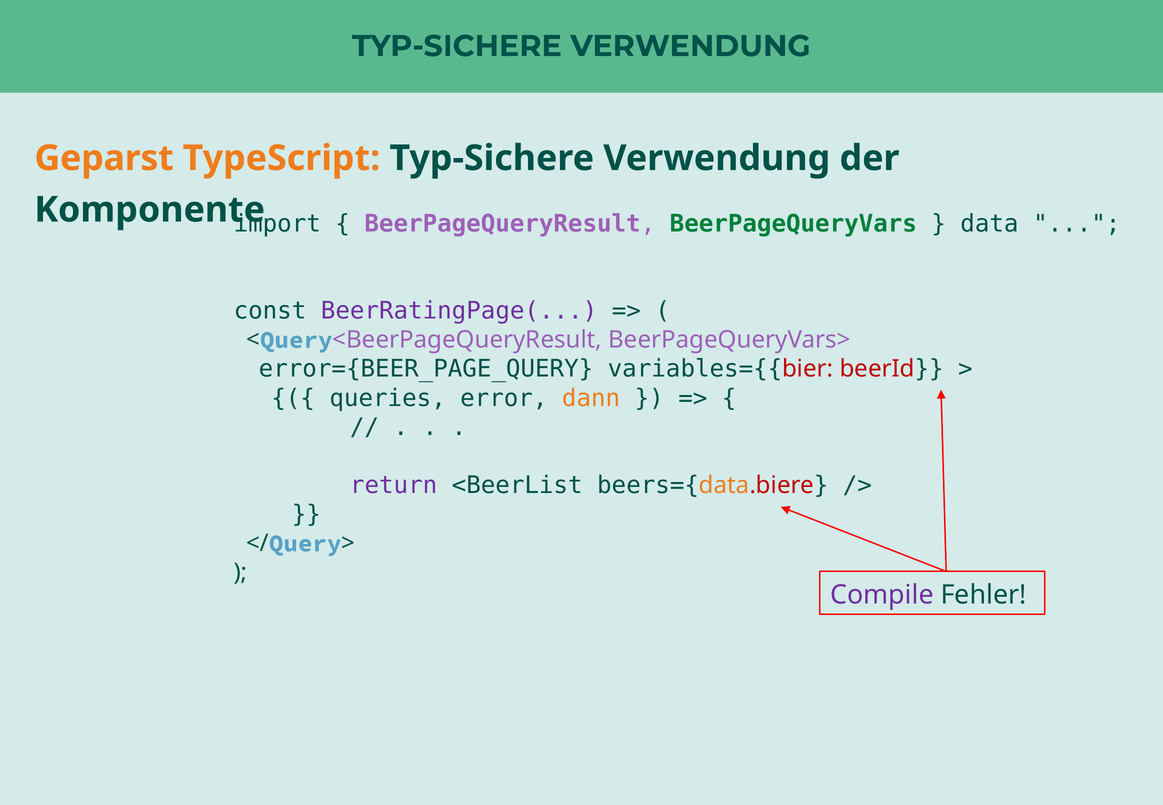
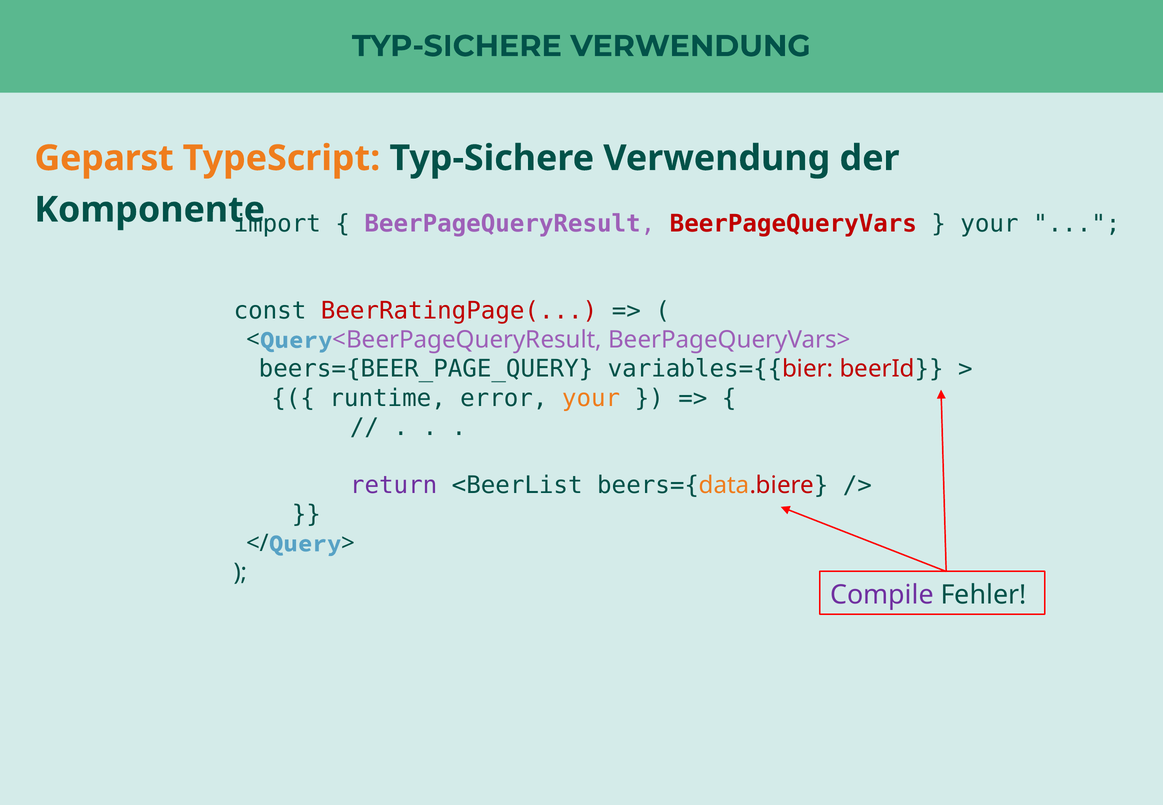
BeerPageQueryVars colour: green -> red
data at (989, 224): data -> your
BeerRatingPage( colour: purple -> red
error={BEER_PAGE_QUERY: error={BEER_PAGE_QUERY -> beers={BEER_PAGE_QUERY
queries: queries -> runtime
error dann: dann -> your
